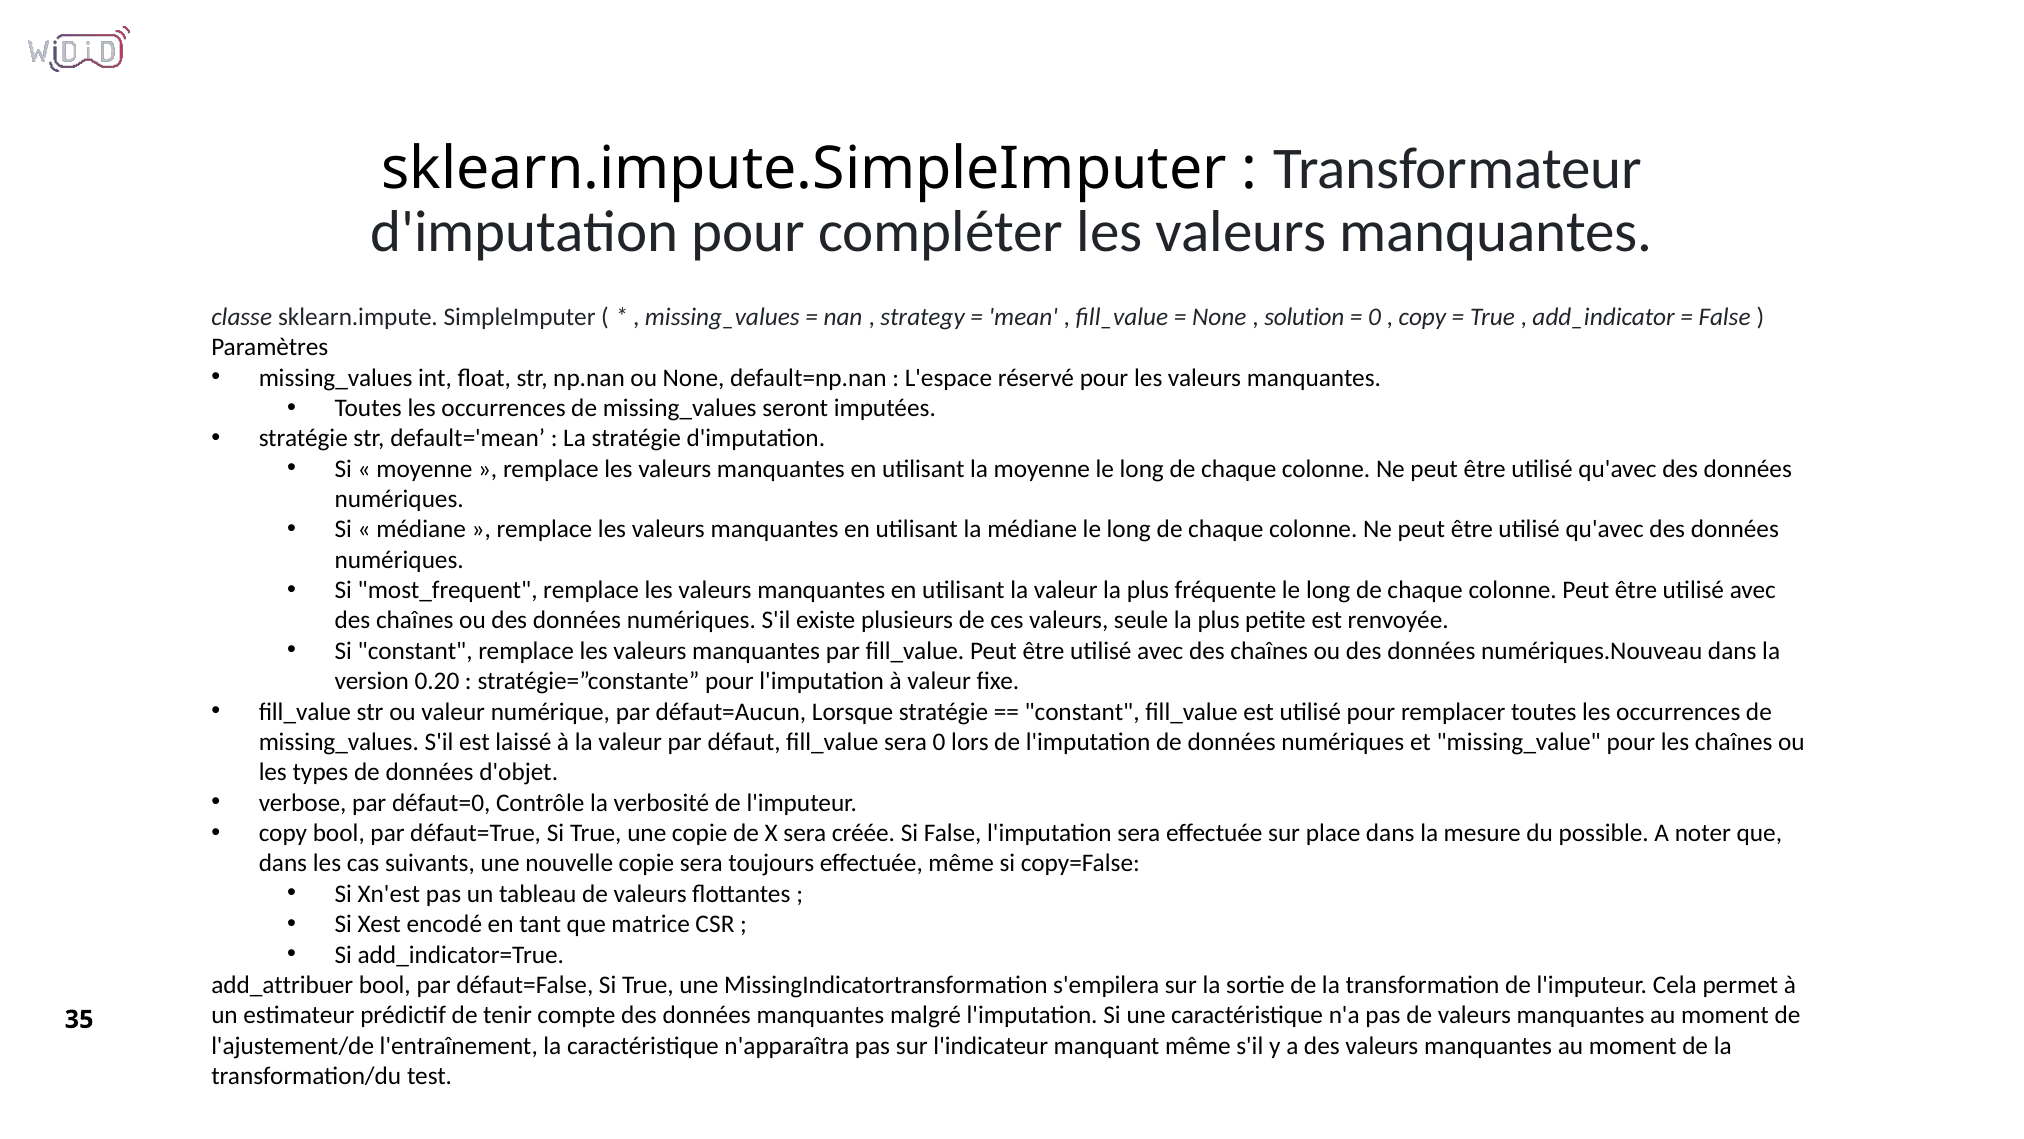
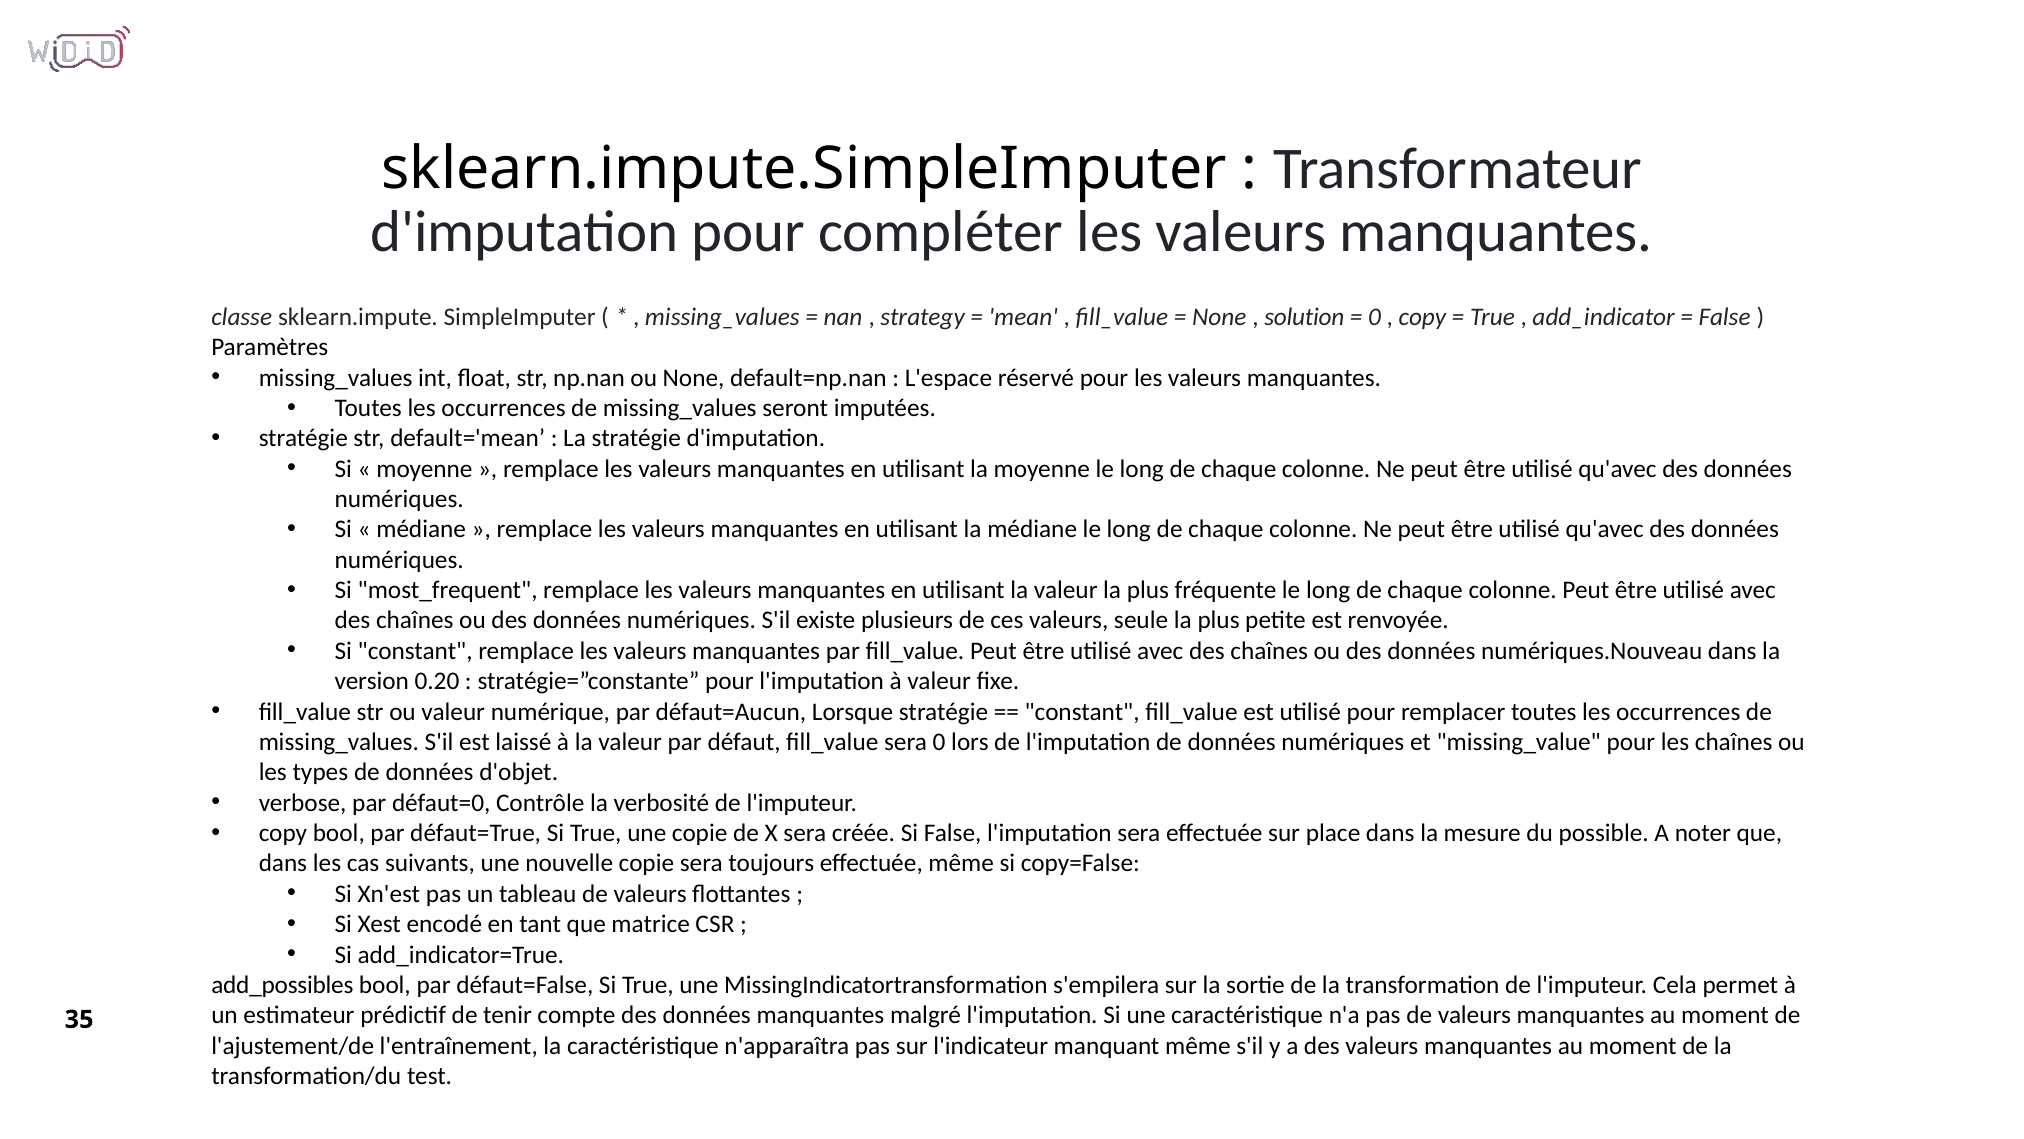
add_attribuer: add_attribuer -> add_possibles
